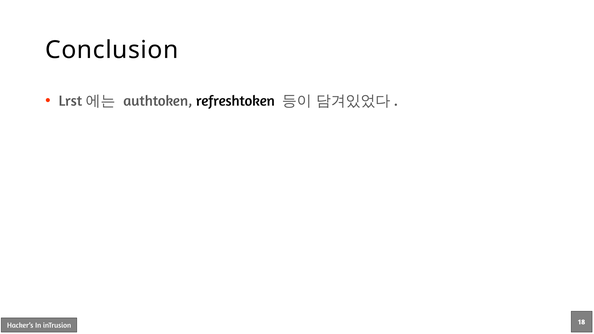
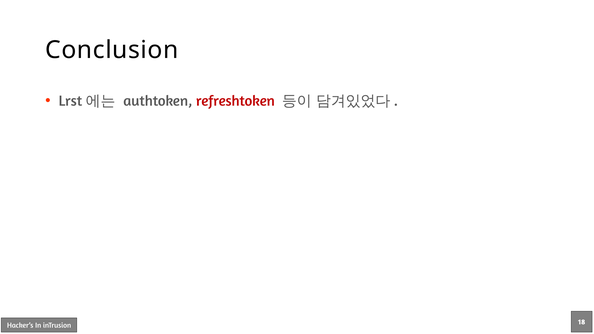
refreshtoken colour: black -> red
